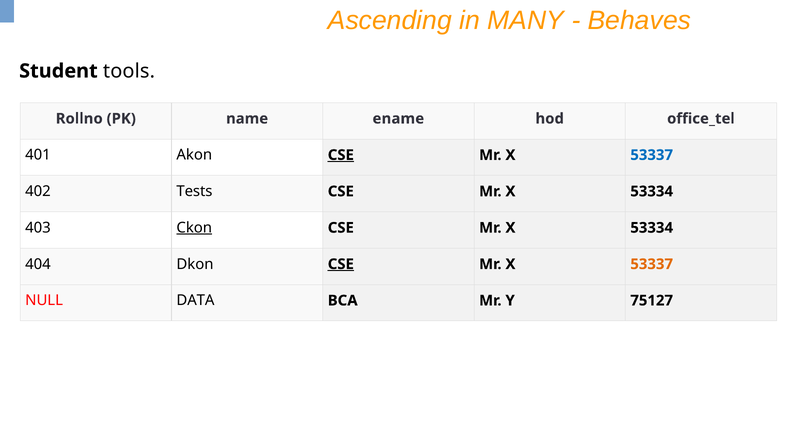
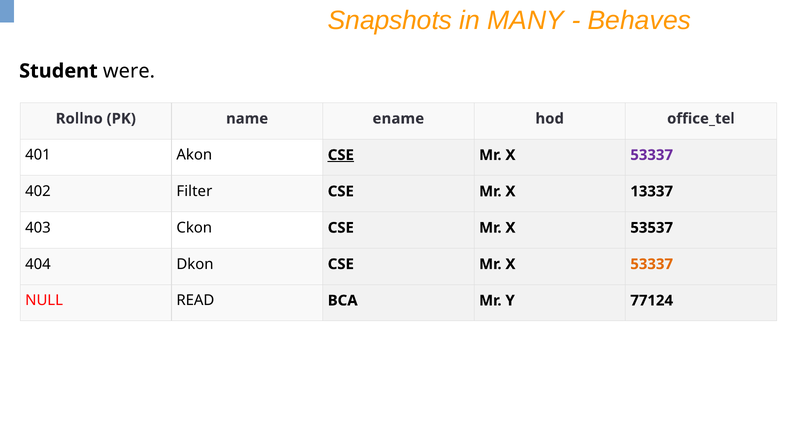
Ascending: Ascending -> Snapshots
tools: tools -> were
53337 at (652, 155) colour: blue -> purple
Tests: Tests -> Filter
53334 at (652, 192): 53334 -> 13337
Ckon underline: present -> none
53334 at (652, 228): 53334 -> 53537
CSE at (341, 264) underline: present -> none
DATA: DATA -> READ
75127: 75127 -> 77124
